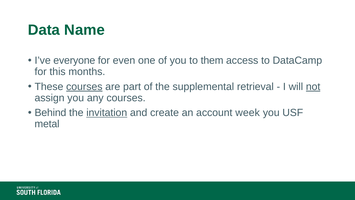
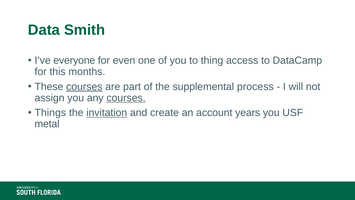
Name: Name -> Smith
them: them -> thing
retrieval: retrieval -> process
not underline: present -> none
courses at (126, 98) underline: none -> present
Behind: Behind -> Things
week: week -> years
